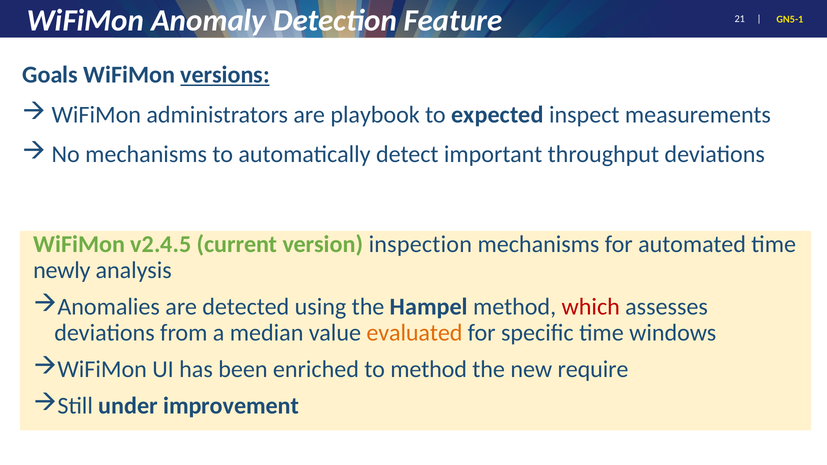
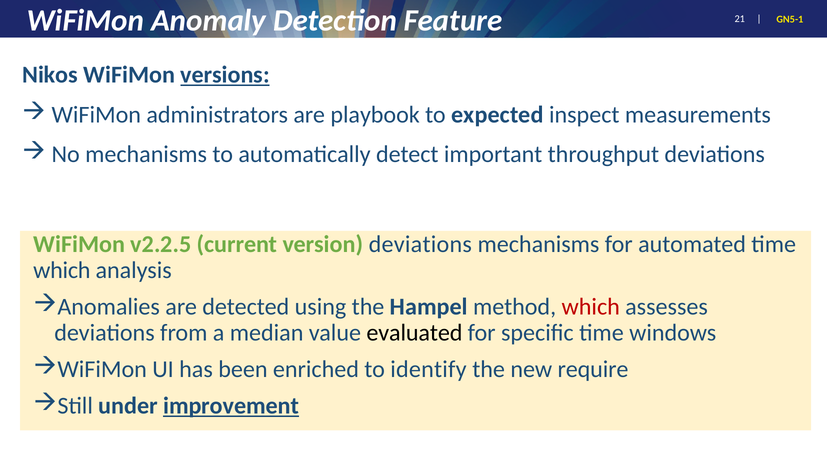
Goals: Goals -> Nikos
v2.4.5: v2.4.5 -> v2.2.5
version inspection: inspection -> deviations
newly at (62, 271): newly -> which
evaluated colour: orange -> black
to method: method -> identify
improvement underline: none -> present
